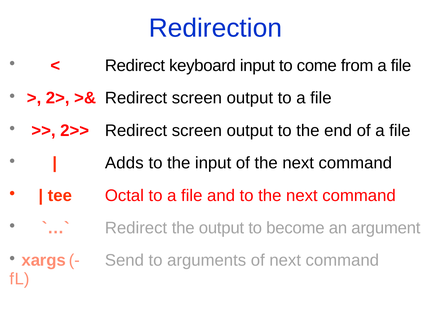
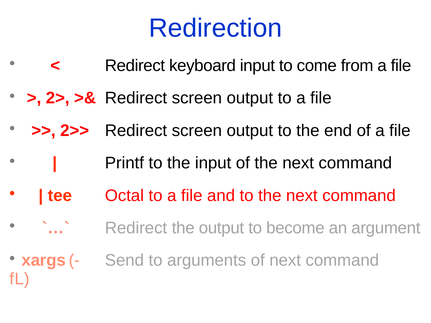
Adds: Adds -> Printf
